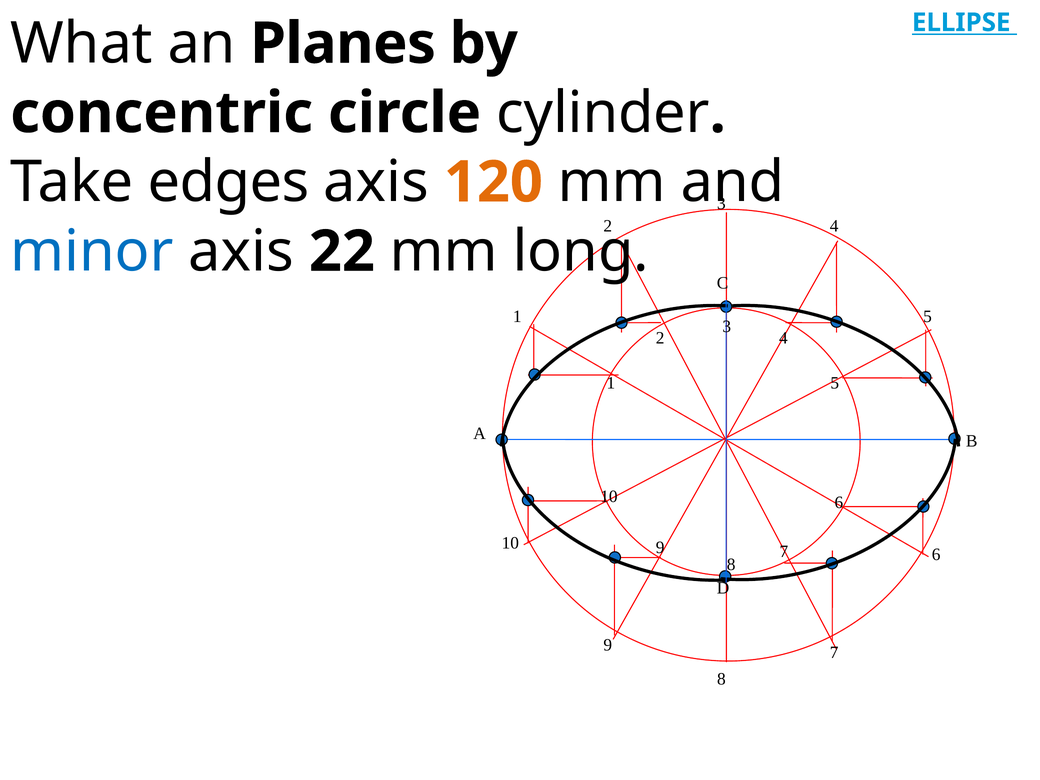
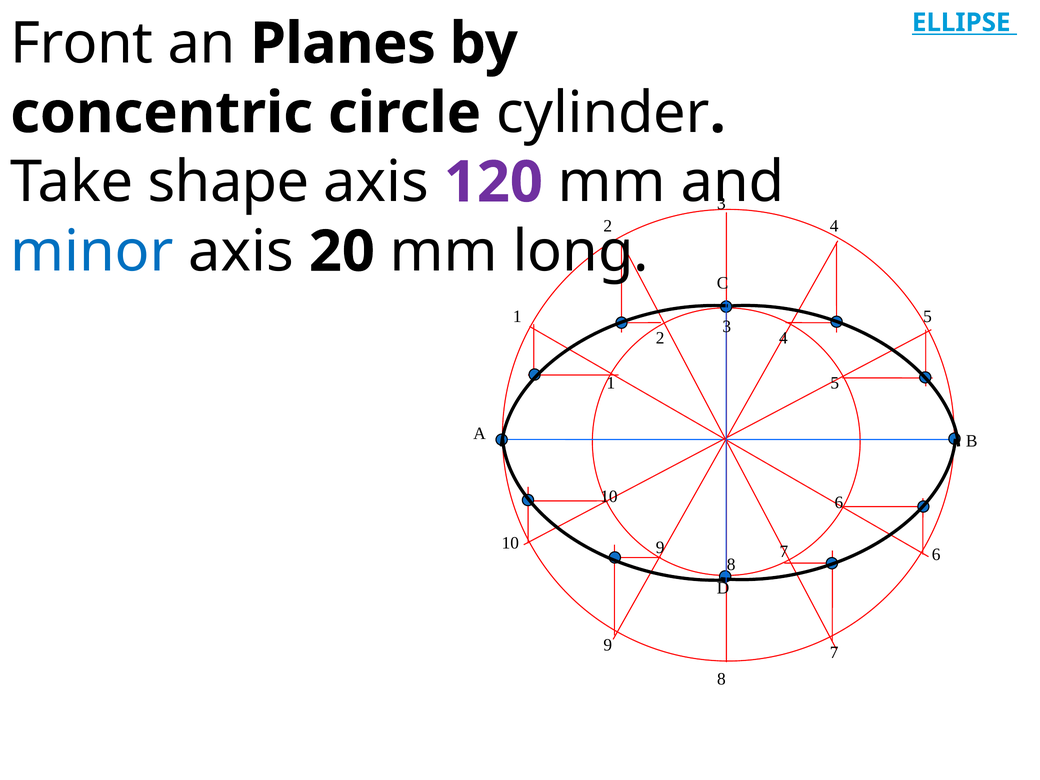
What: What -> Front
edges: edges -> shape
120 colour: orange -> purple
22: 22 -> 20
